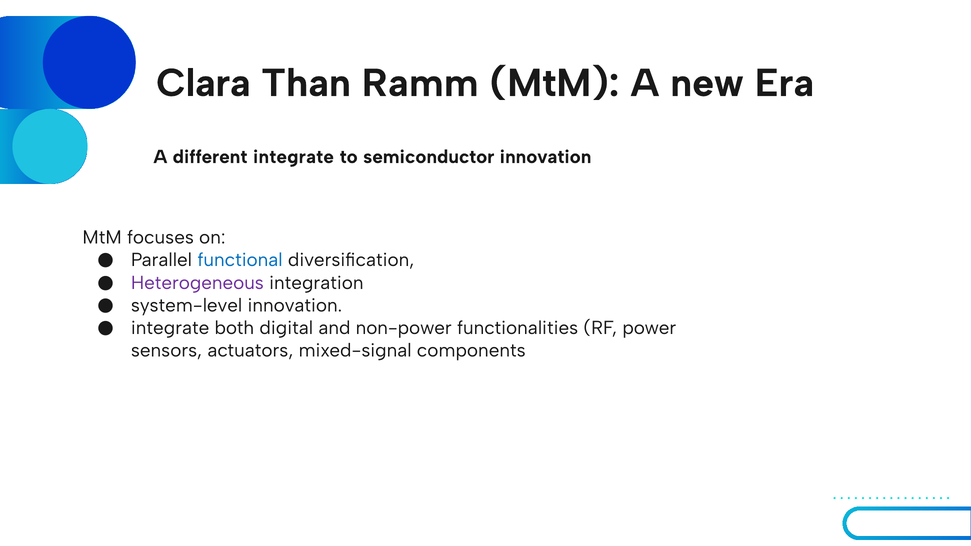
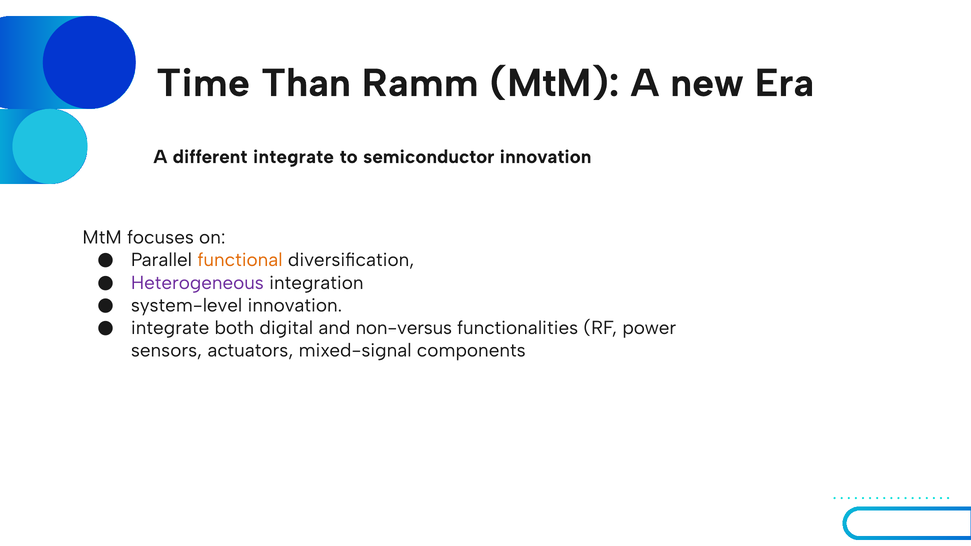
Clara: Clara -> Time
functional colour: blue -> orange
non-power: non-power -> non-versus
